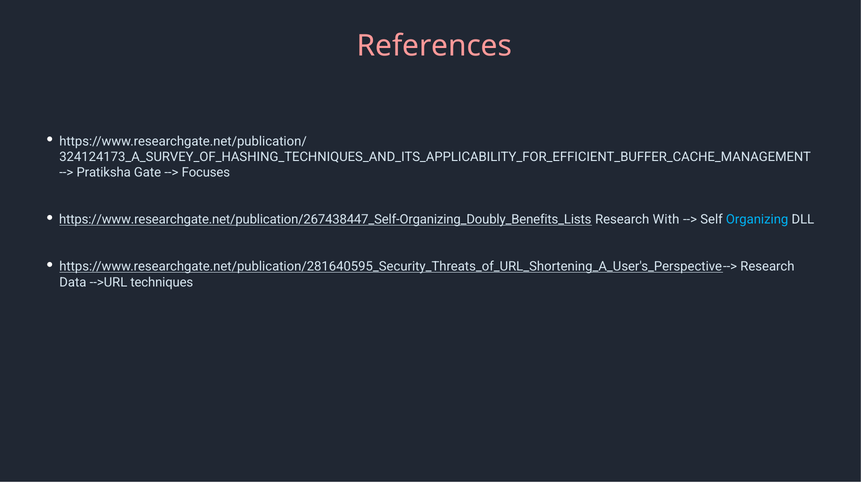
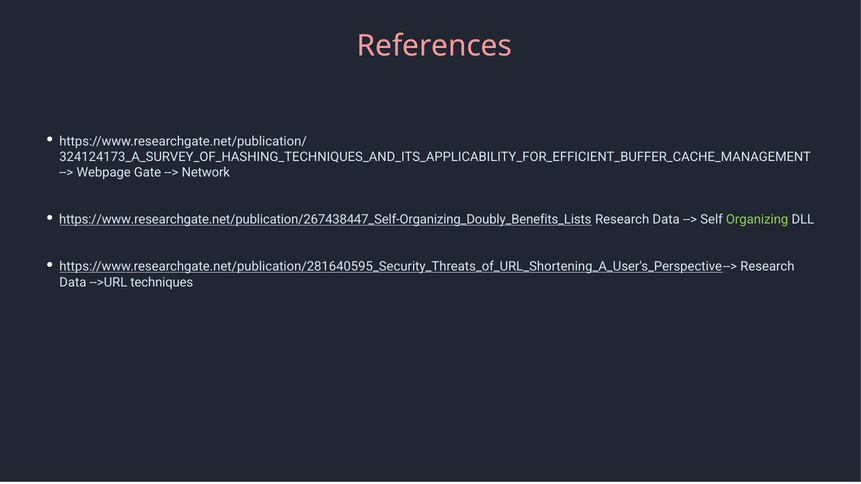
Pratiksha: Pratiksha -> Webpage
Focuses: Focuses -> Network
With at (666, 220): With -> Data
Organizing colour: light blue -> light green
